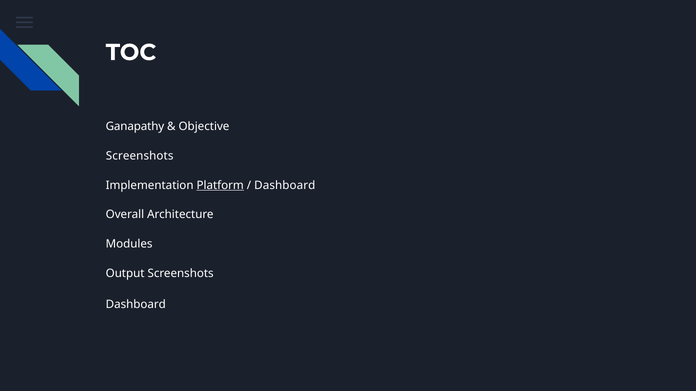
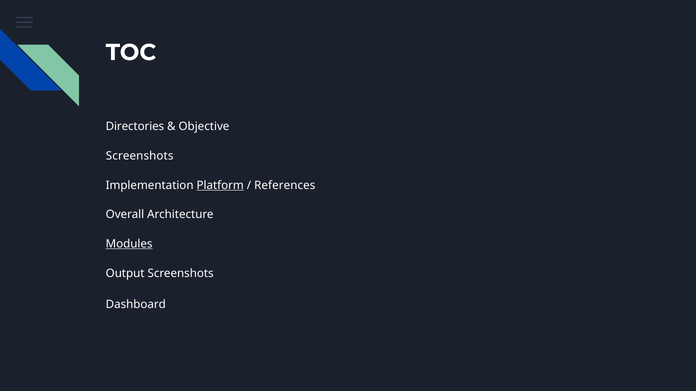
Ganapathy: Ganapathy -> Directories
Dashboard at (285, 185): Dashboard -> References
Modules underline: none -> present
